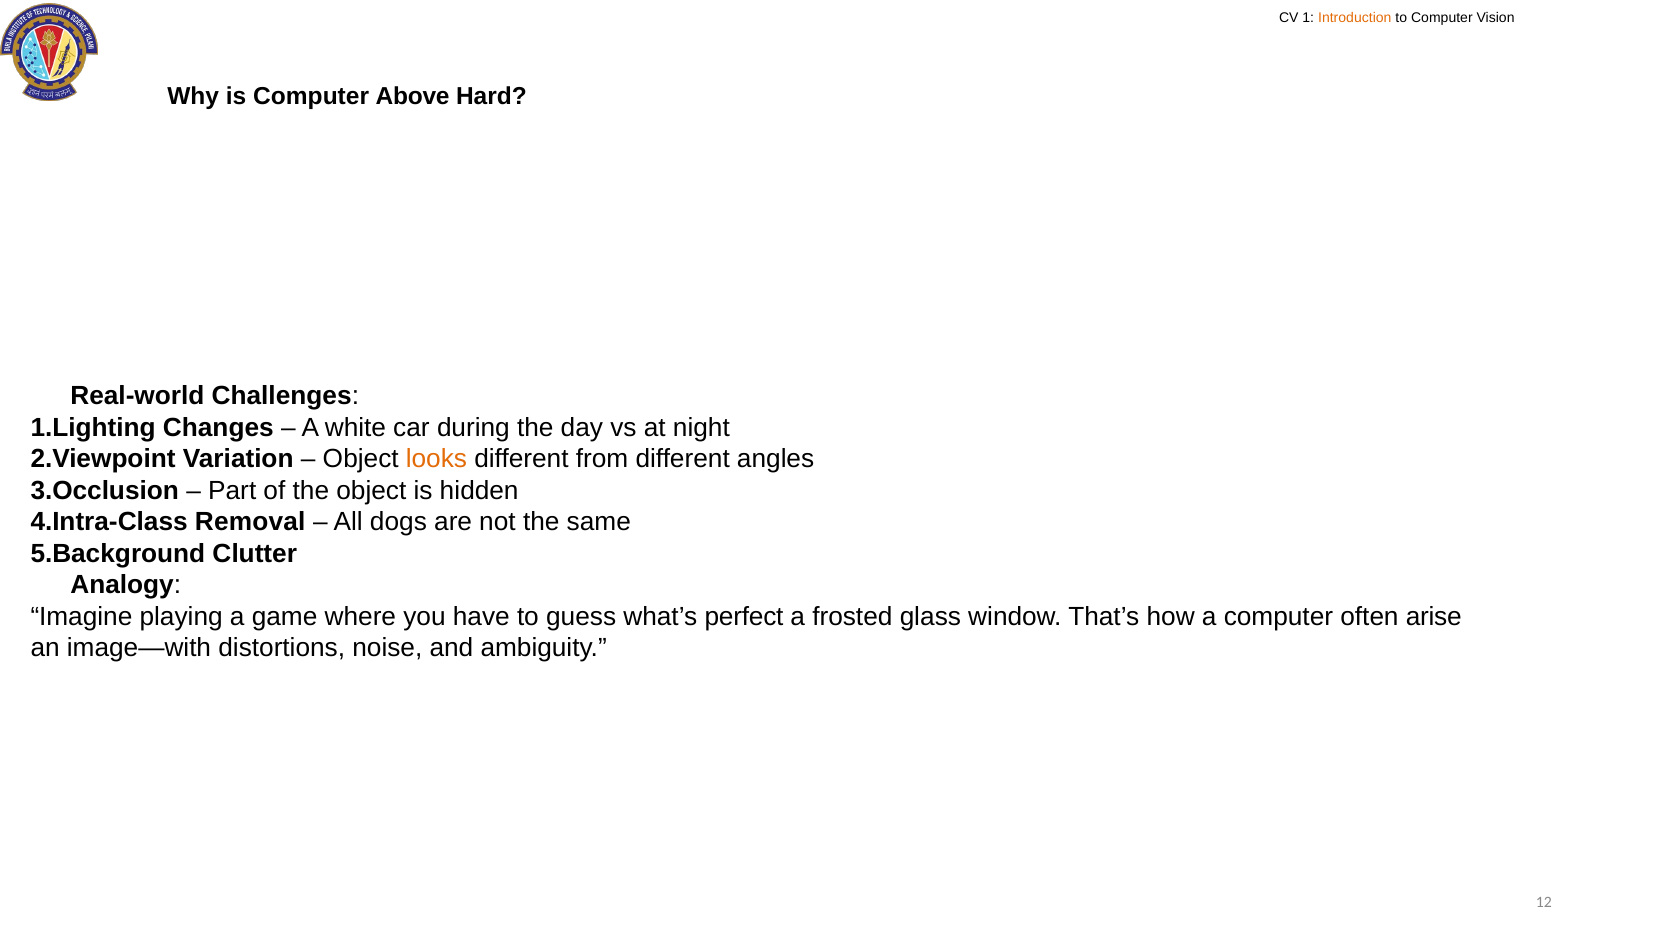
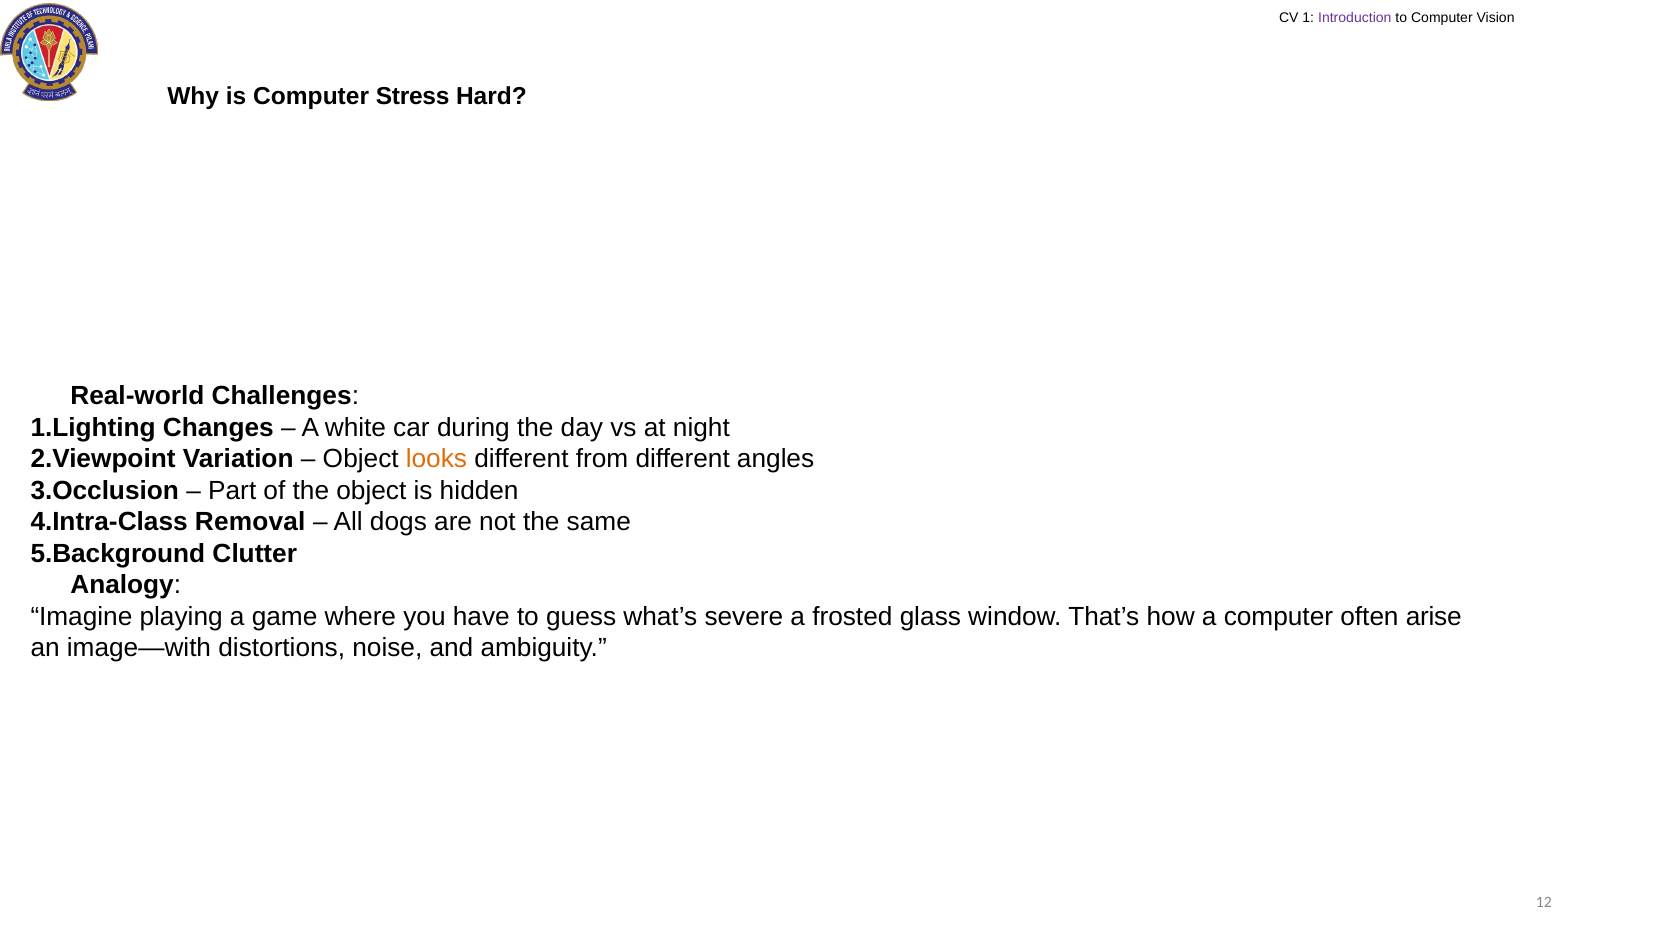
Introduction colour: orange -> purple
Above: Above -> Stress
perfect: perfect -> severe
